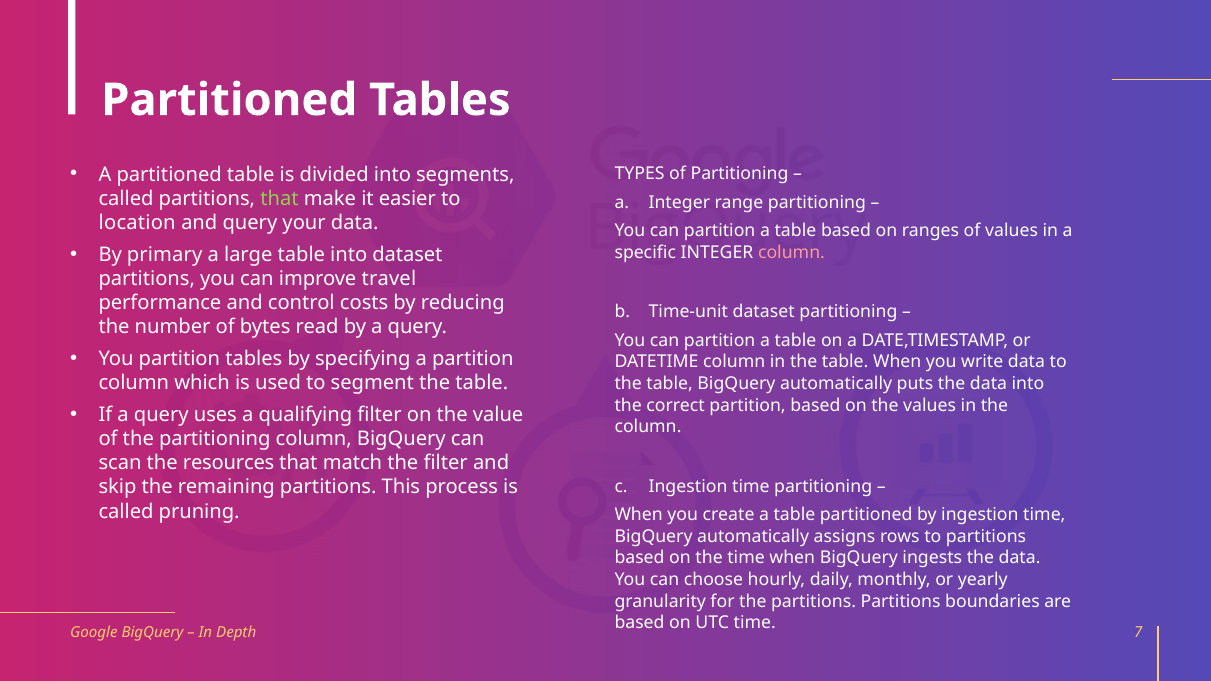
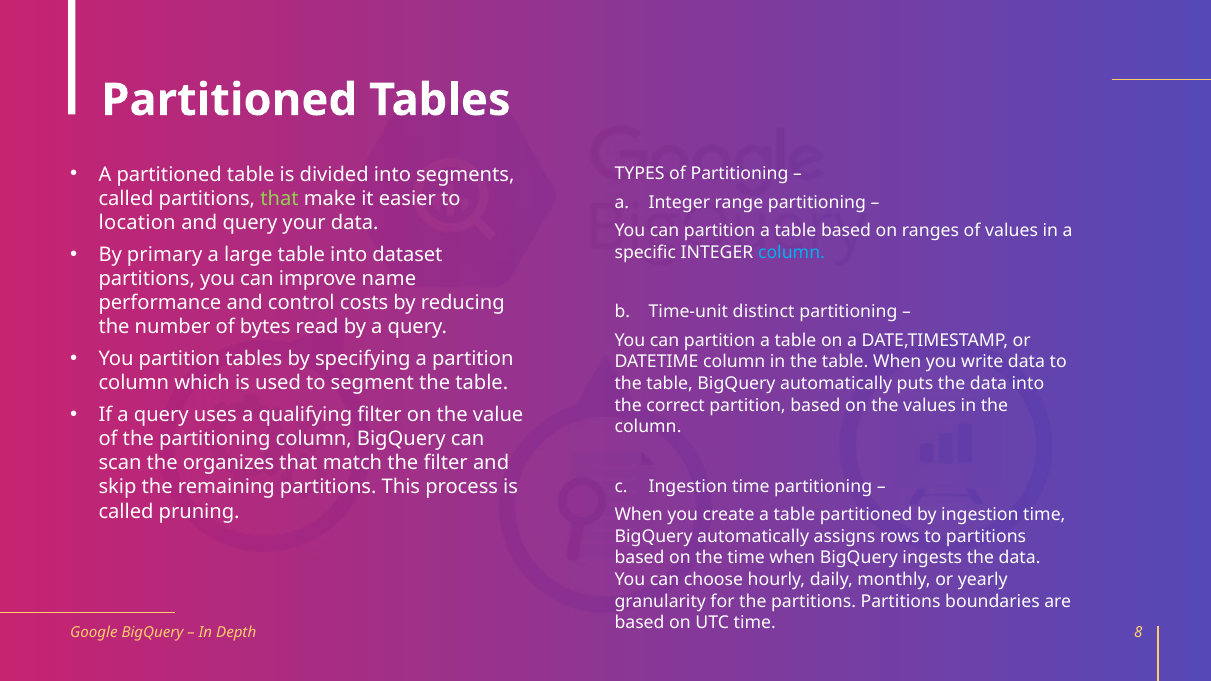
column at (791, 253) colour: pink -> light blue
travel: travel -> name
Time-unit dataset: dataset -> distinct
resources: resources -> organizes
7: 7 -> 8
